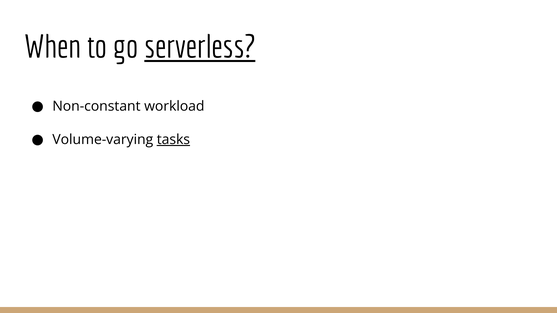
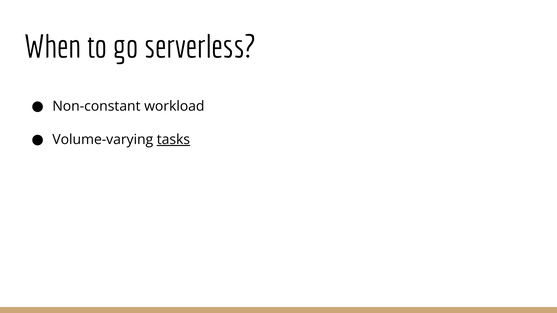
serverless underline: present -> none
